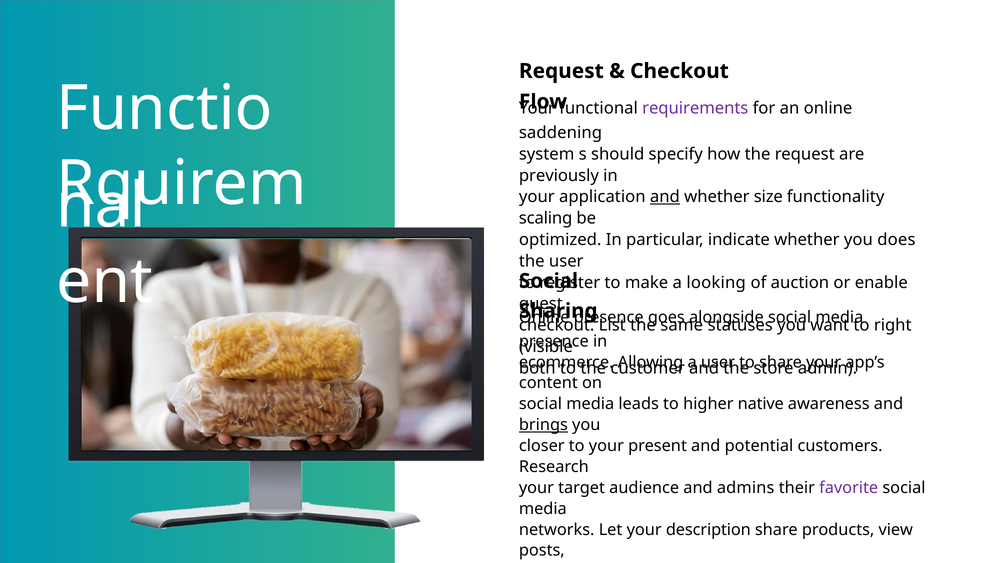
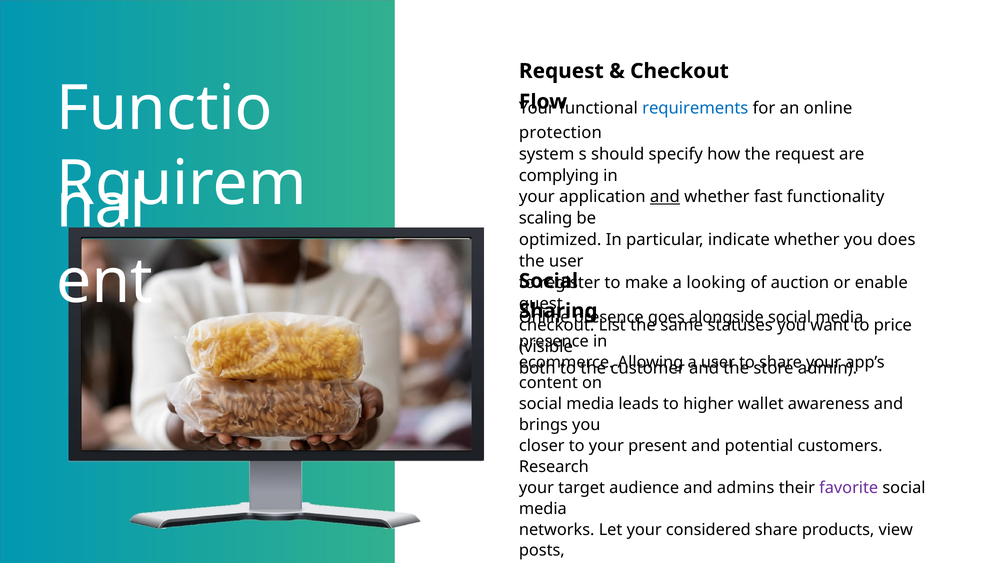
requirements colour: purple -> blue
saddening: saddening -> protection
previously: previously -> complying
size: size -> fast
right: right -> price
native: native -> wallet
brings underline: present -> none
description: description -> considered
